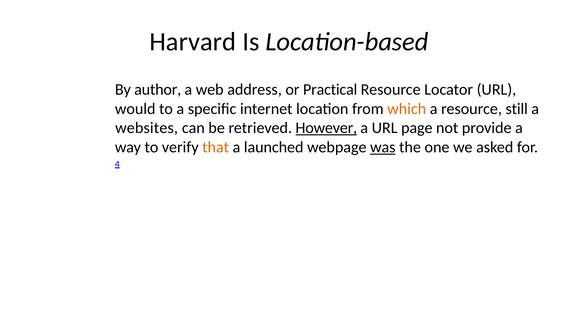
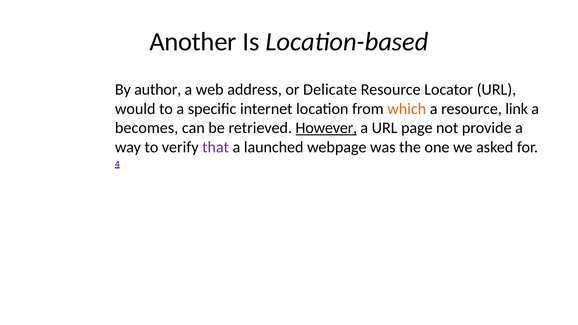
Harvard: Harvard -> Another
Practical: Practical -> Delicate
still: still -> link
websites: websites -> becomes
that colour: orange -> purple
was underline: present -> none
